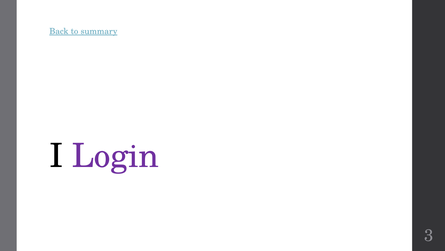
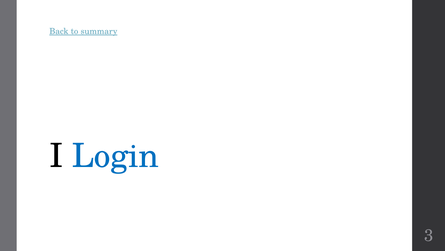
Login colour: purple -> blue
